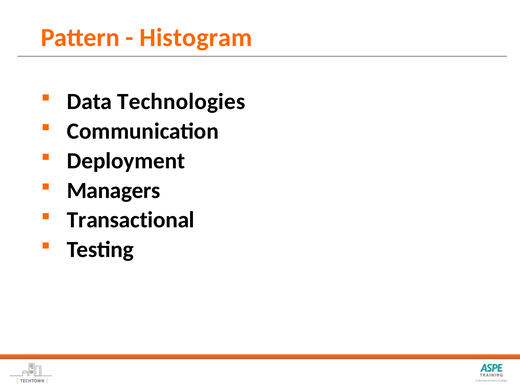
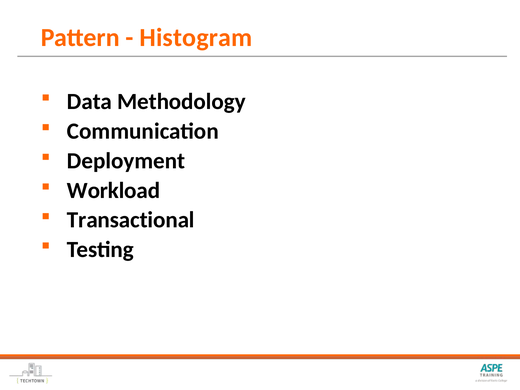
Technologies: Technologies -> Methodology
Managers: Managers -> Workload
